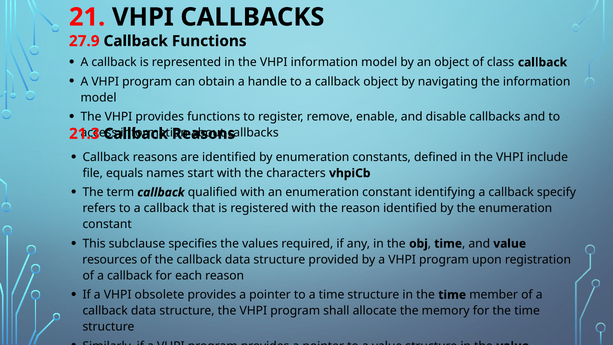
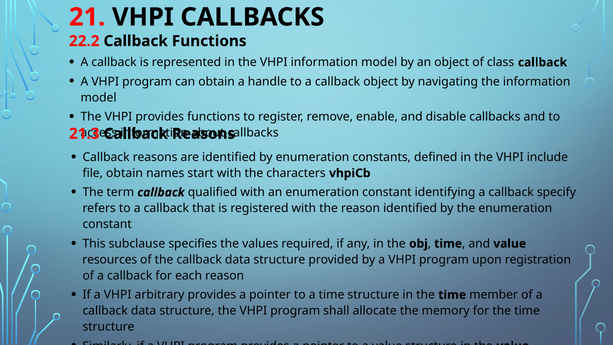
27.9: 27.9 -> 22.2
file equals: equals -> obtain
obsolete: obsolete -> arbitrary
